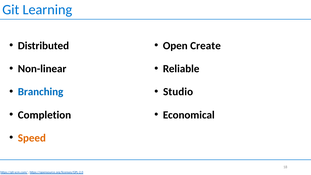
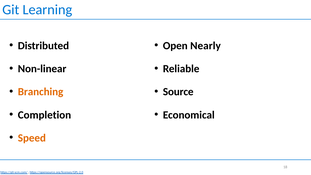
Create: Create -> Nearly
Branching colour: blue -> orange
Studio: Studio -> Source
